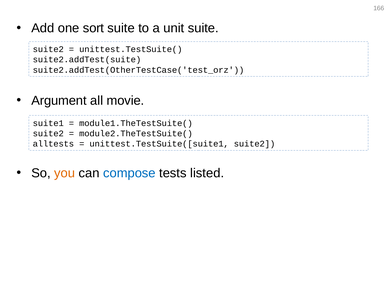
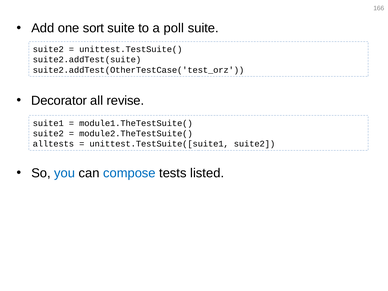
unit: unit -> poll
Argument: Argument -> Decorator
movie: movie -> revise
you colour: orange -> blue
